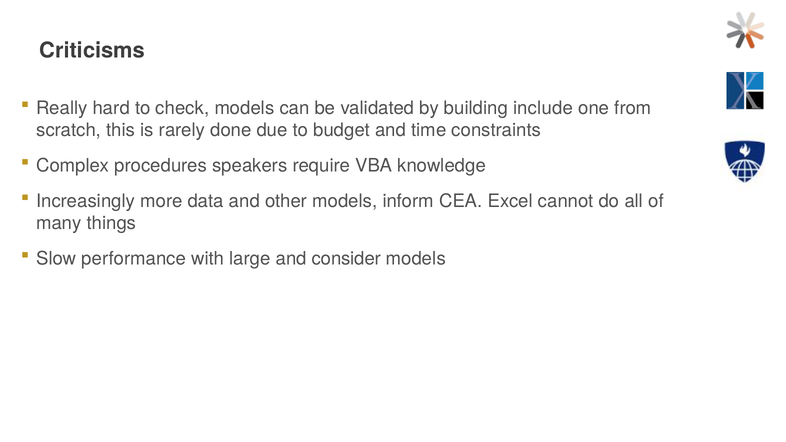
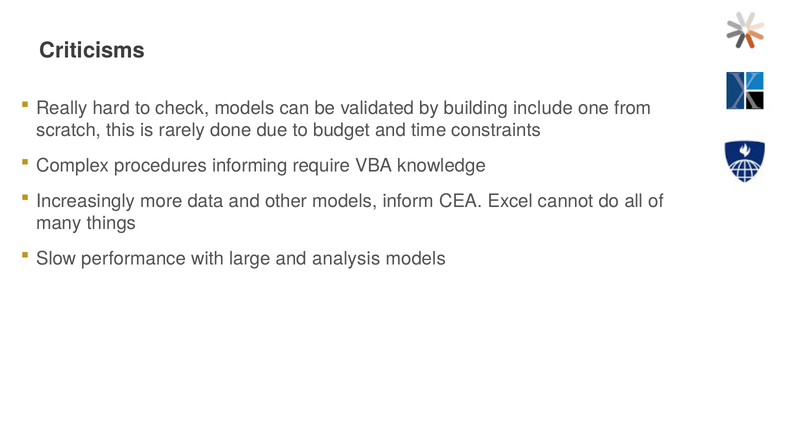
speakers: speakers -> informing
consider: consider -> analysis
